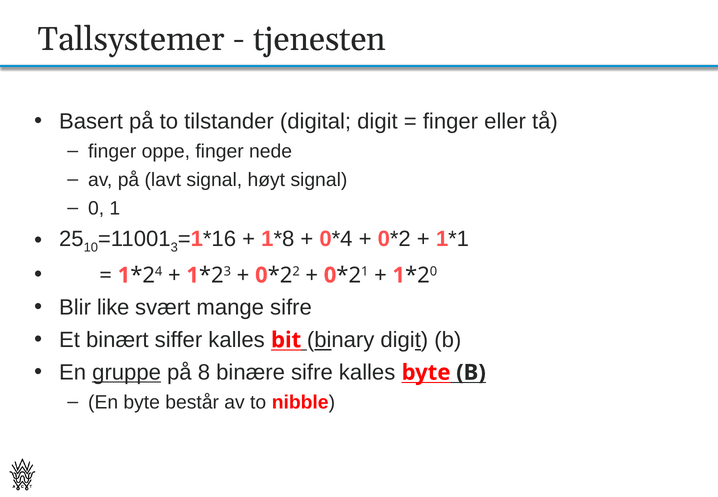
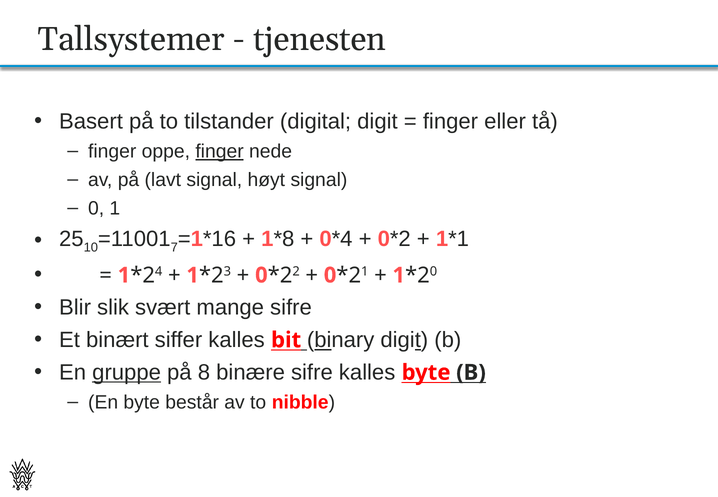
finger at (220, 152) underline: none -> present
3: 3 -> 7
like: like -> slik
